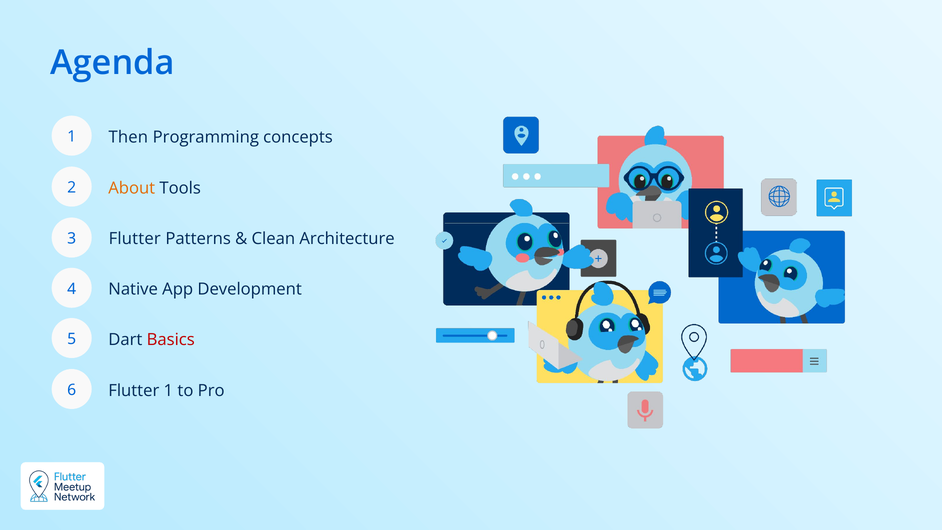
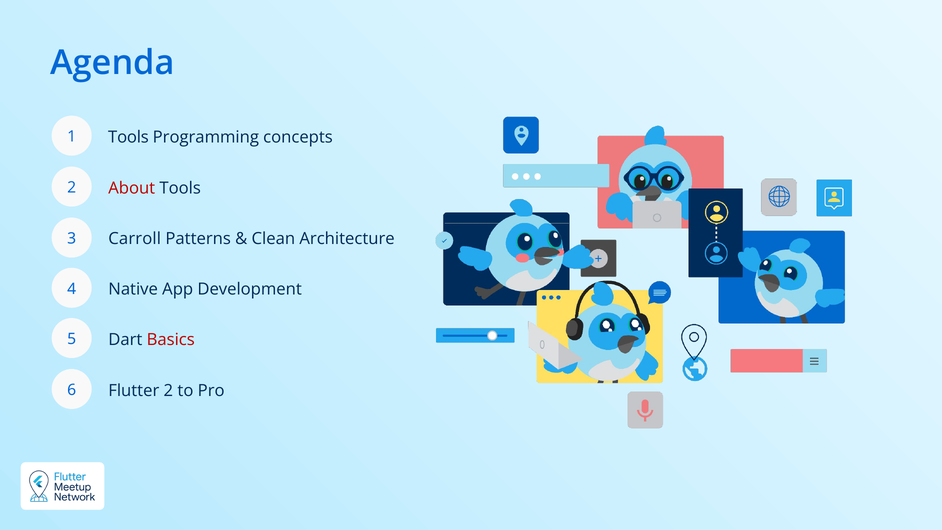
Then at (128, 137): Then -> Tools
About colour: orange -> red
Flutter at (135, 239): Flutter -> Carroll
Flutter 1: 1 -> 2
